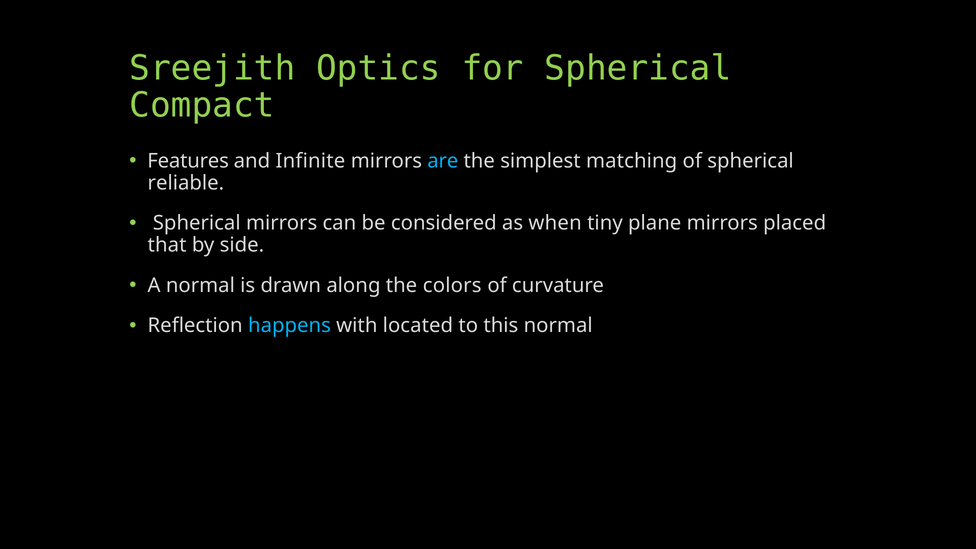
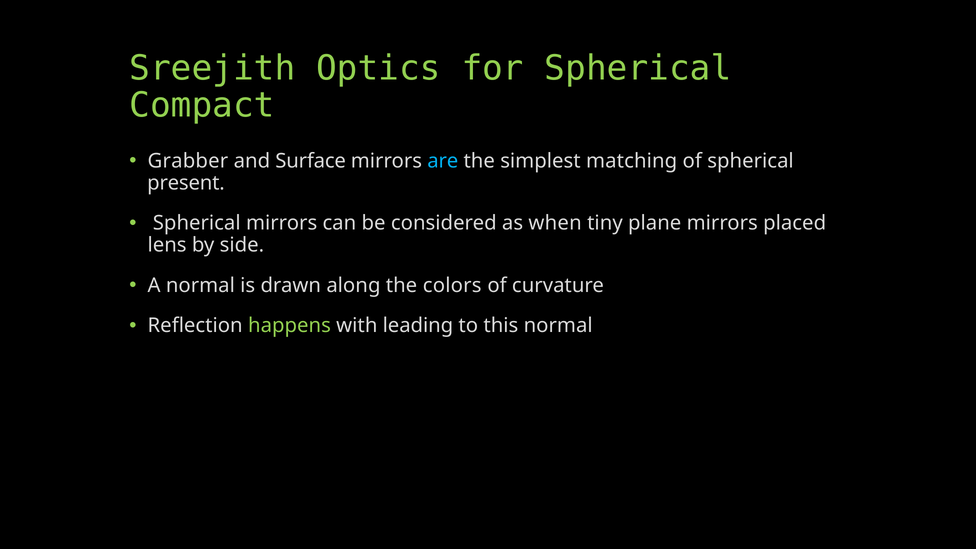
Features: Features -> Grabber
Infinite: Infinite -> Surface
reliable: reliable -> present
that: that -> lens
happens colour: light blue -> light green
located: located -> leading
